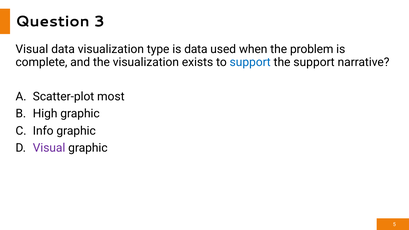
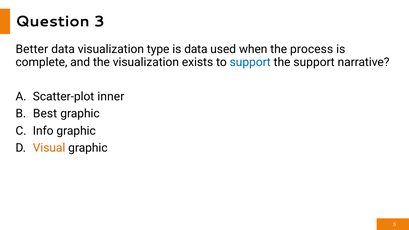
Visual at (32, 49): Visual -> Better
problem: problem -> process
most: most -> inner
High: High -> Best
Visual at (49, 148) colour: purple -> orange
